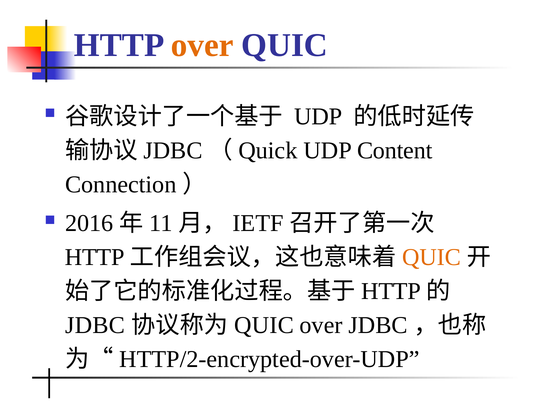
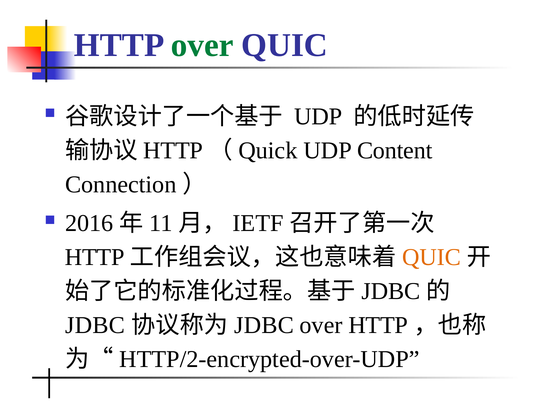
over at (202, 45) colour: orange -> green
JDBC at (173, 150): JDBC -> HTTP
HTTP at (391, 291): HTTP -> JDBC
QUIC at (264, 325): QUIC -> JDBC
over JDBC: JDBC -> HTTP
